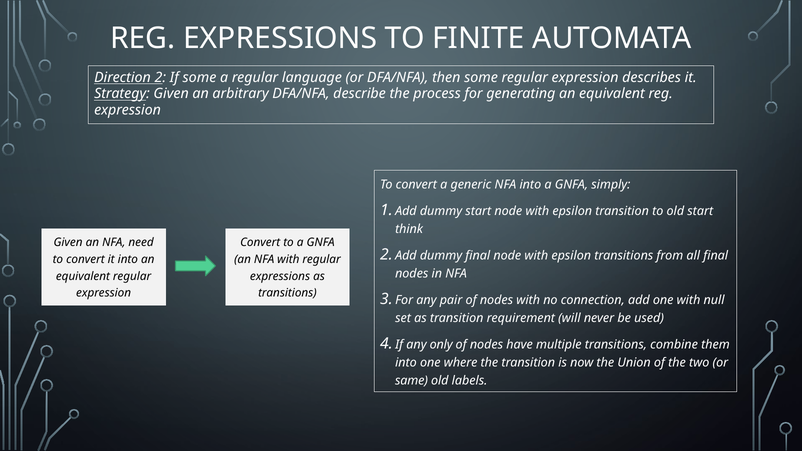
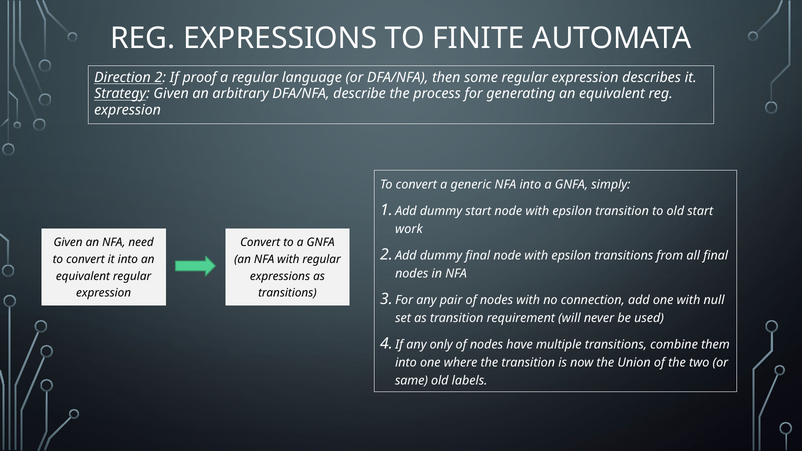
If some: some -> proof
think: think -> work
